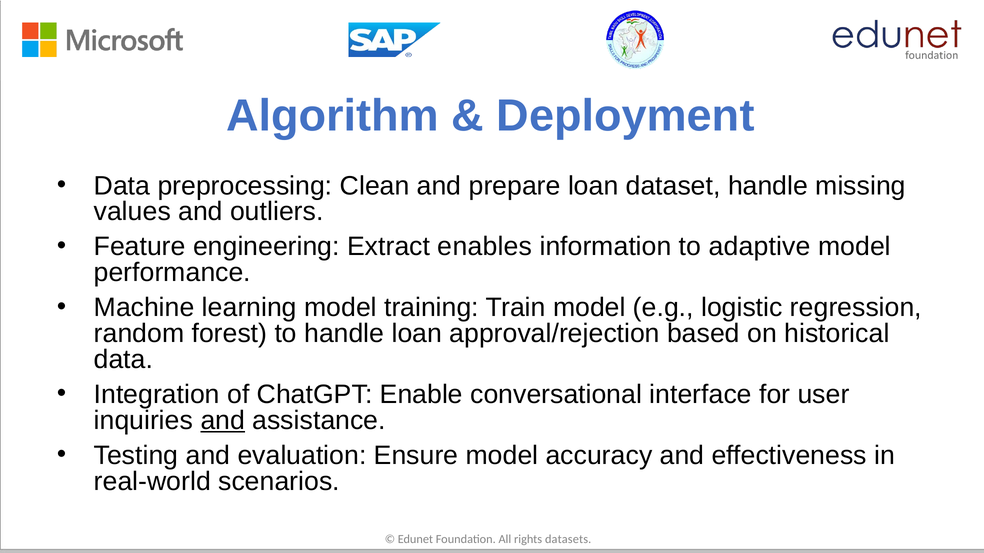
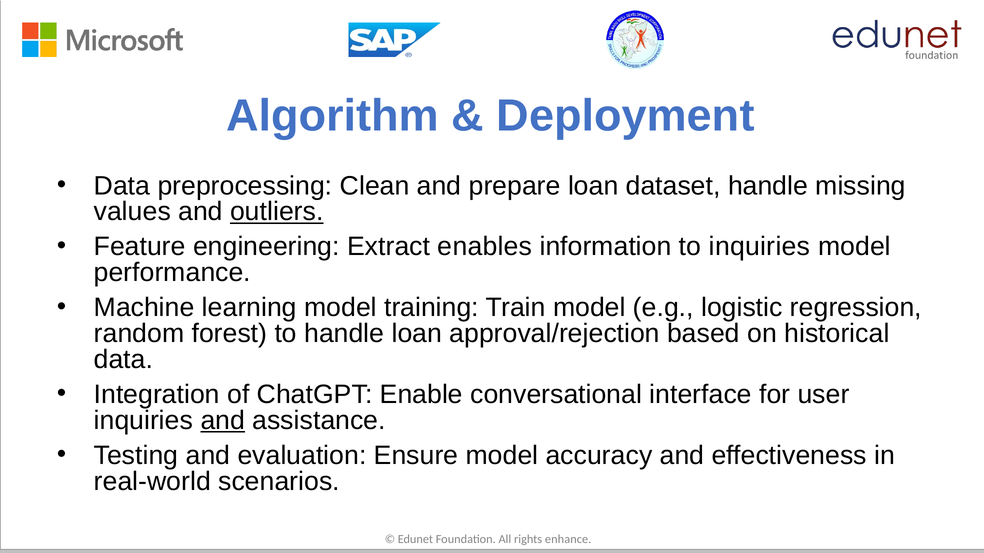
outliers underline: none -> present
to adaptive: adaptive -> inquiries
datasets: datasets -> enhance
